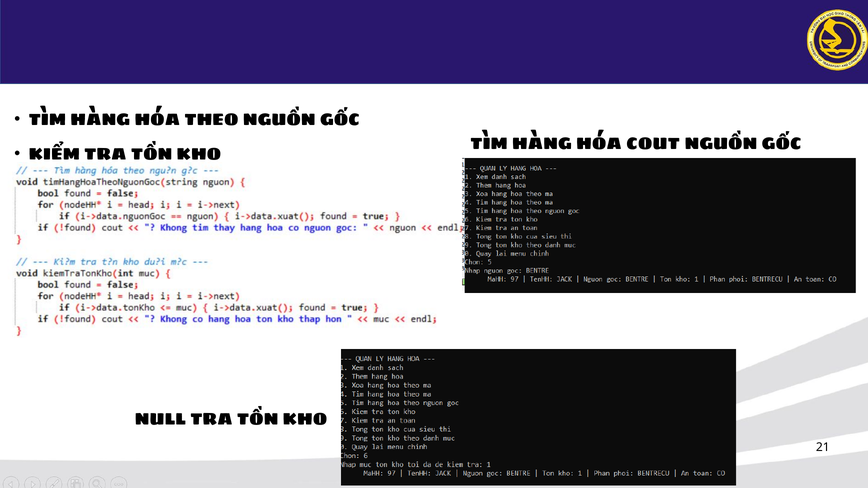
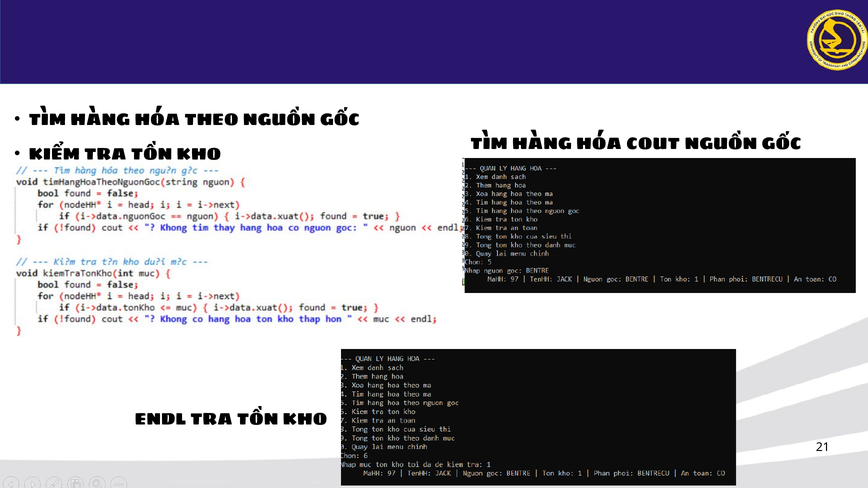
NULL: NULL -> ENDL
